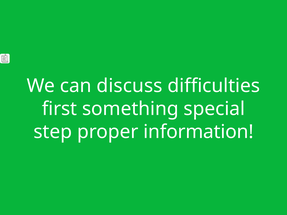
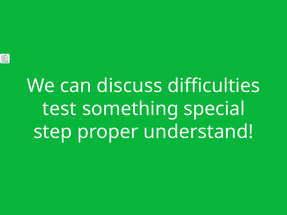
first: first -> test
information: information -> understand
